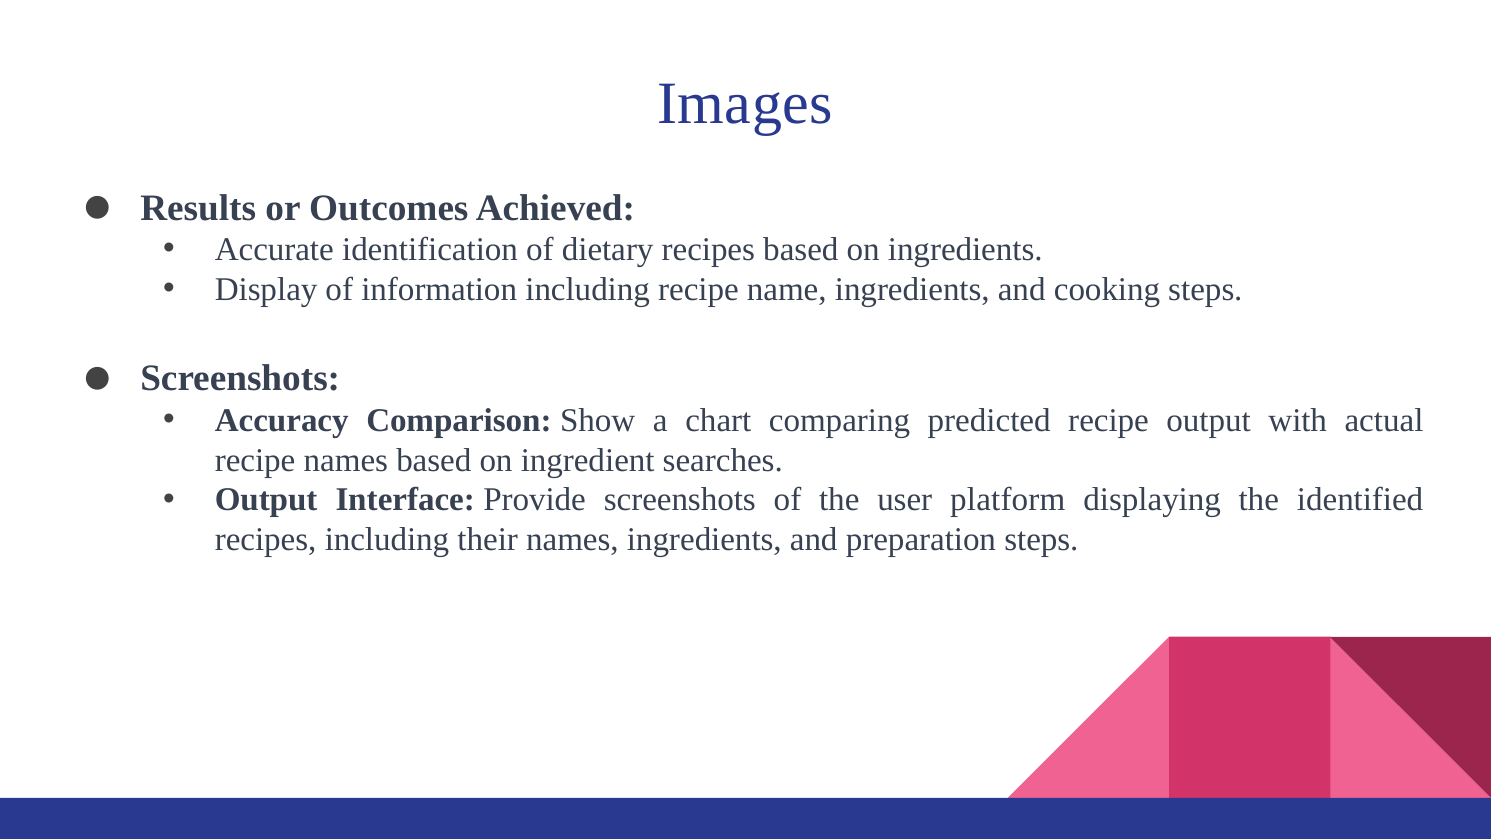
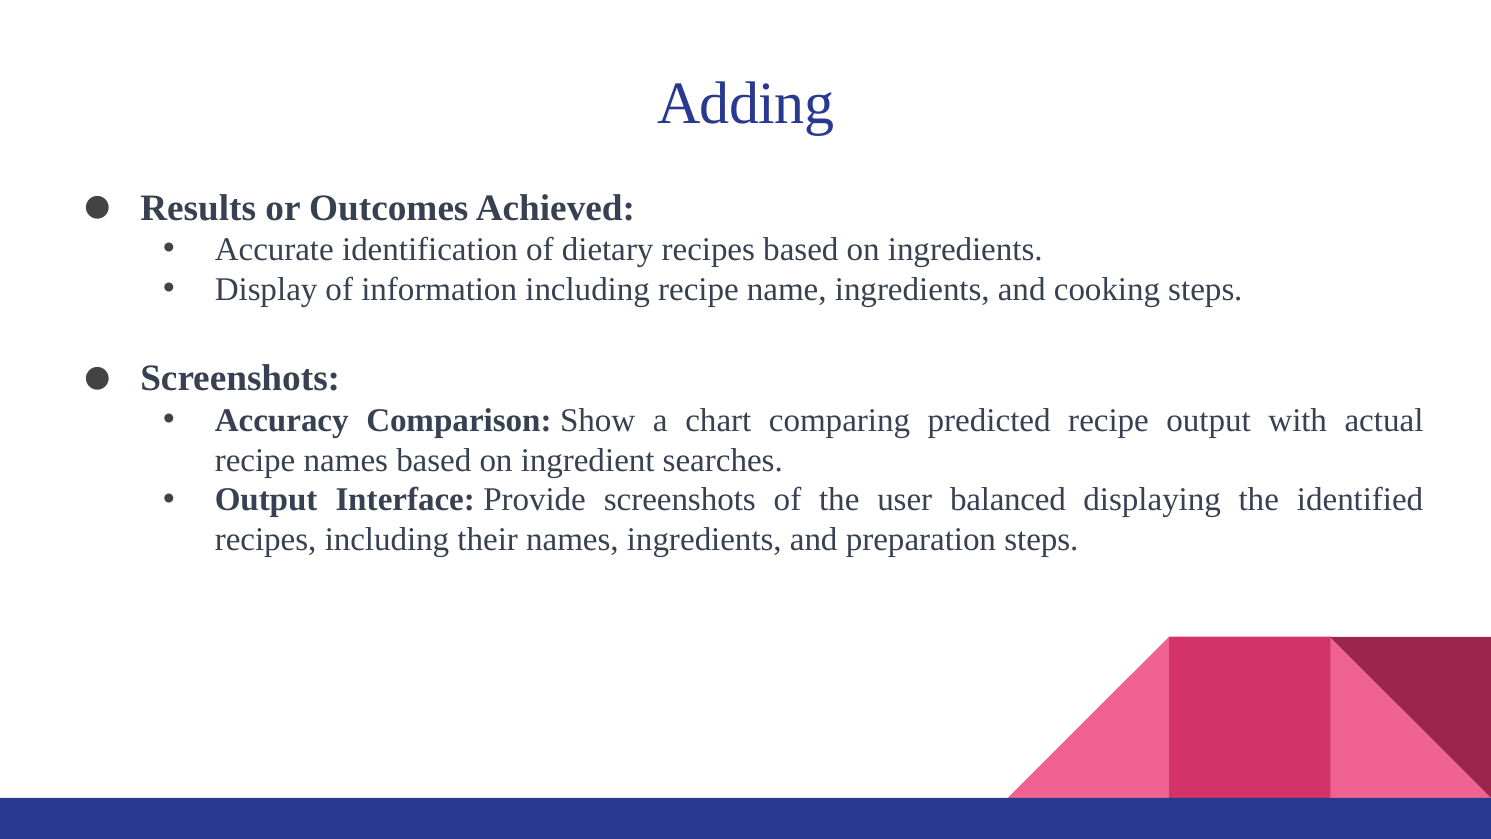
Images: Images -> Adding
platform: platform -> balanced
